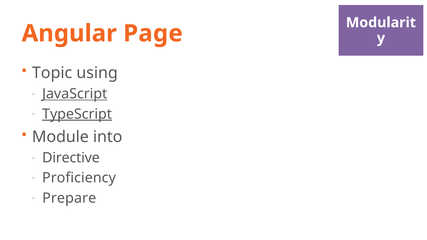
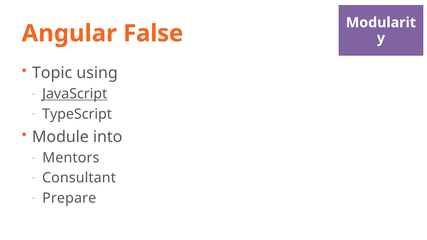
Page: Page -> False
TypeScript underline: present -> none
Directive: Directive -> Mentors
Proficiency: Proficiency -> Consultant
